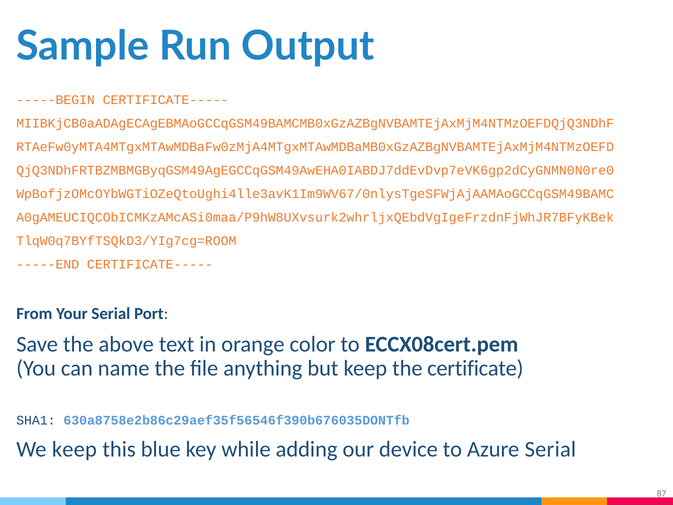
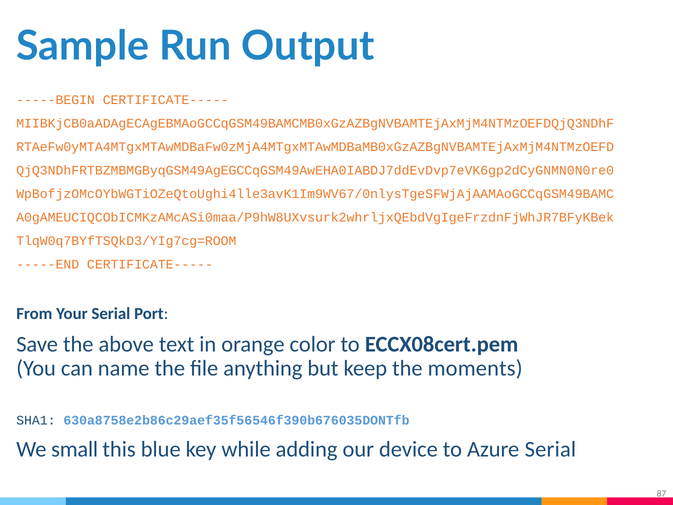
certificate: certificate -> moments
We keep: keep -> small
